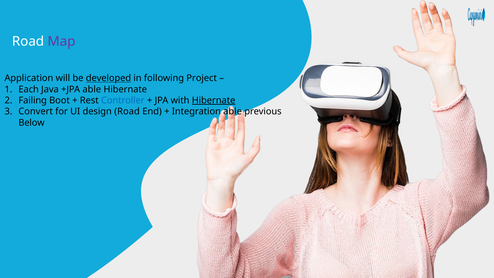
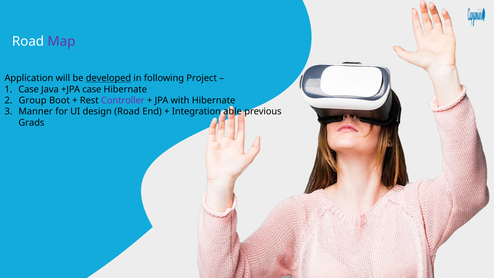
Each at (29, 89): Each -> Case
+JPA able: able -> case
Failing: Failing -> Group
Controller colour: blue -> purple
Hibernate at (214, 100) underline: present -> none
Convert: Convert -> Manner
Below: Below -> Grads
